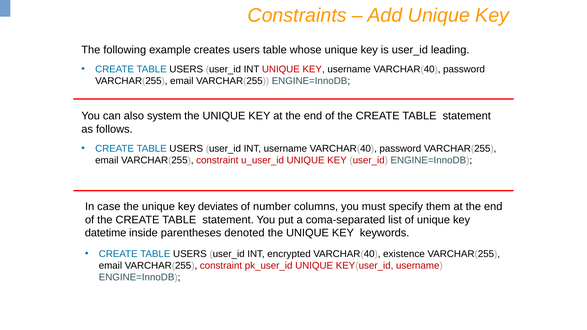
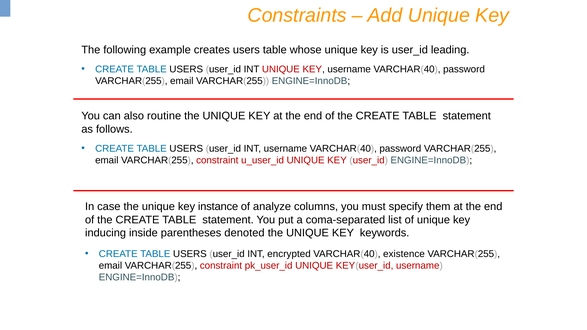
system: system -> routine
deviates: deviates -> instance
number: number -> analyze
datetime: datetime -> inducing
